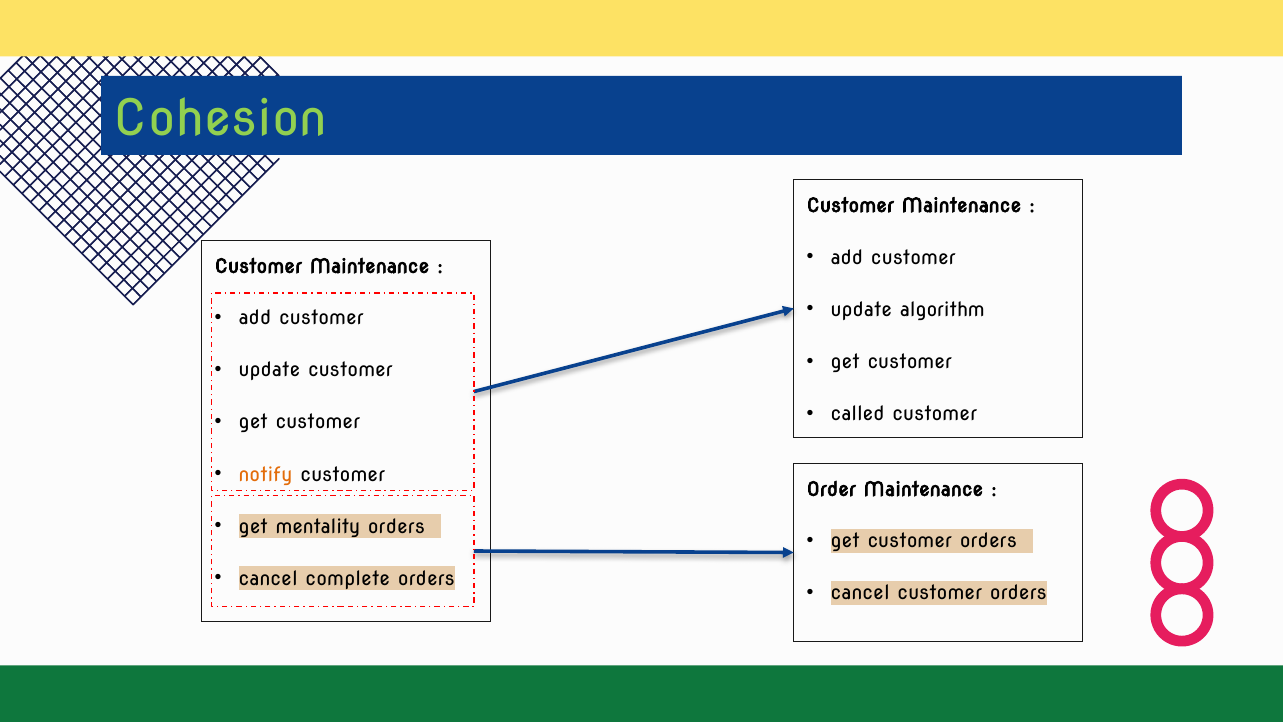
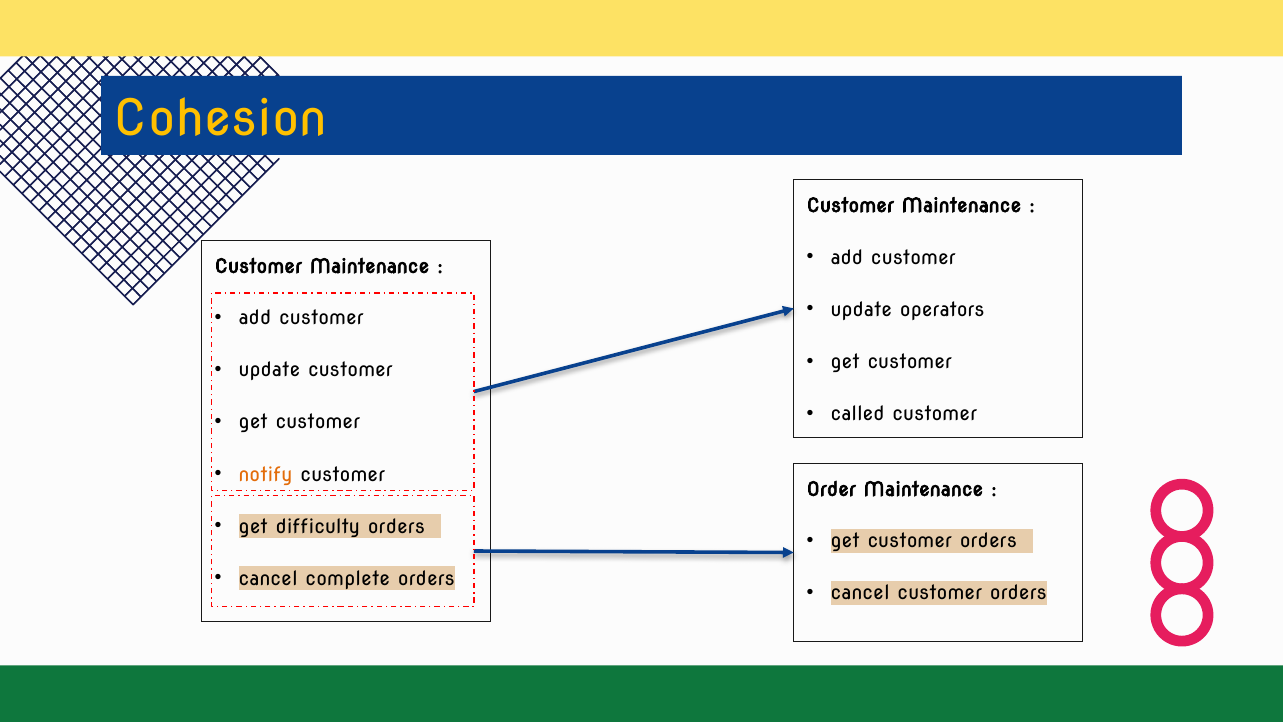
Cohesion colour: light green -> yellow
algorithm: algorithm -> operators
mentality: mentality -> difficulty
